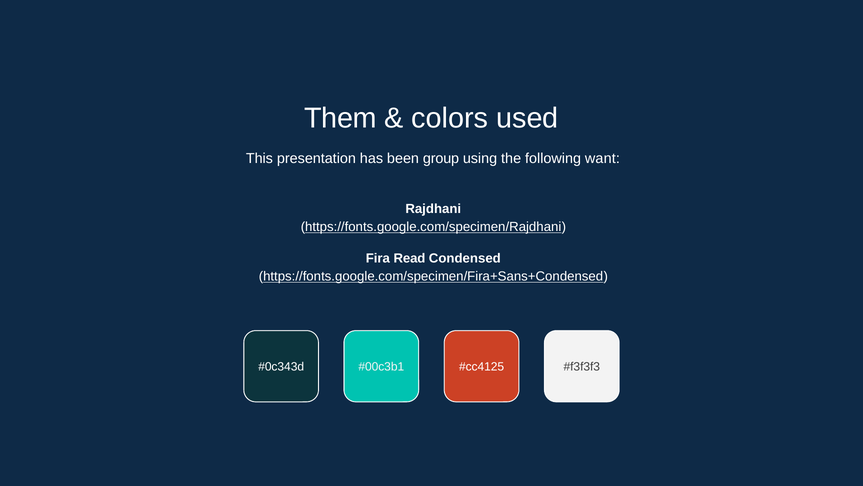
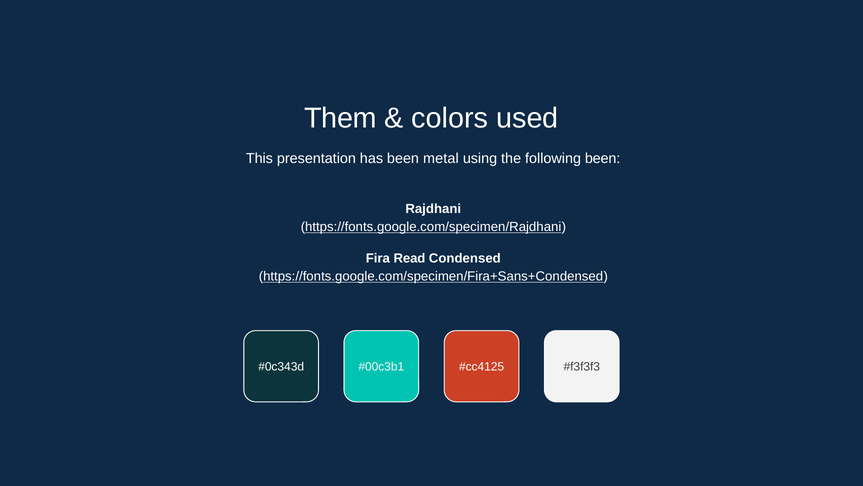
group: group -> metal
following want: want -> been
